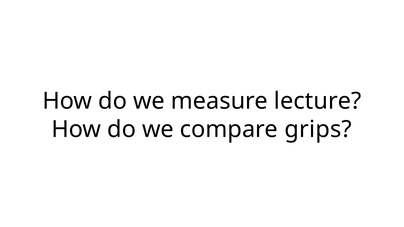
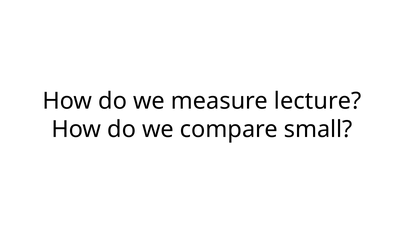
grips: grips -> small
